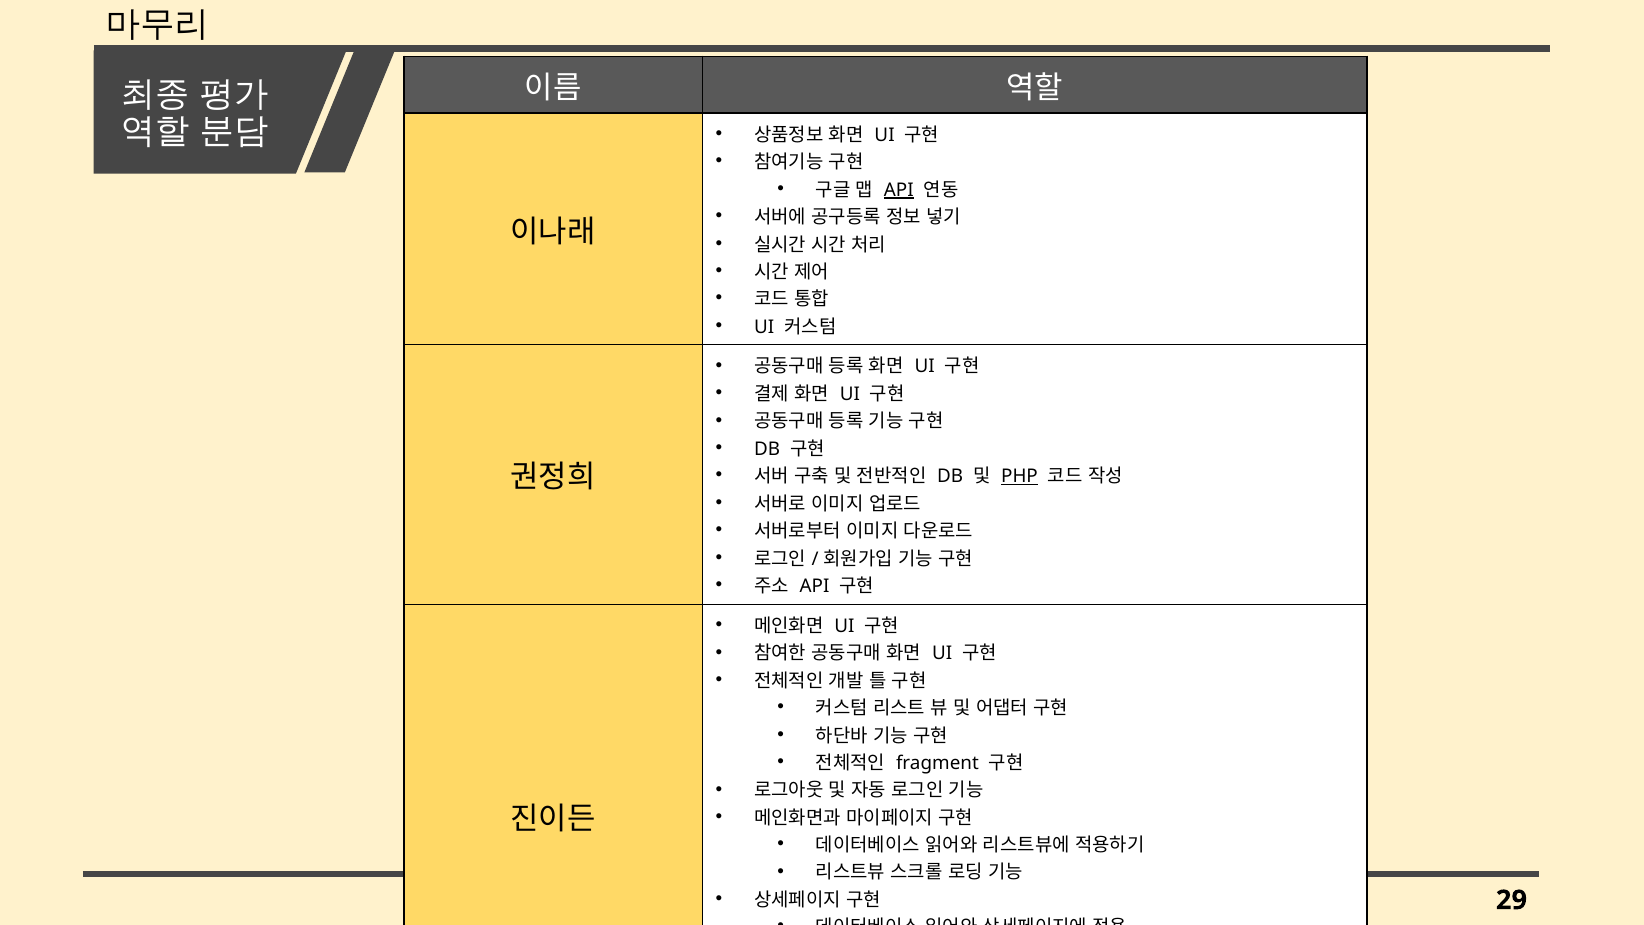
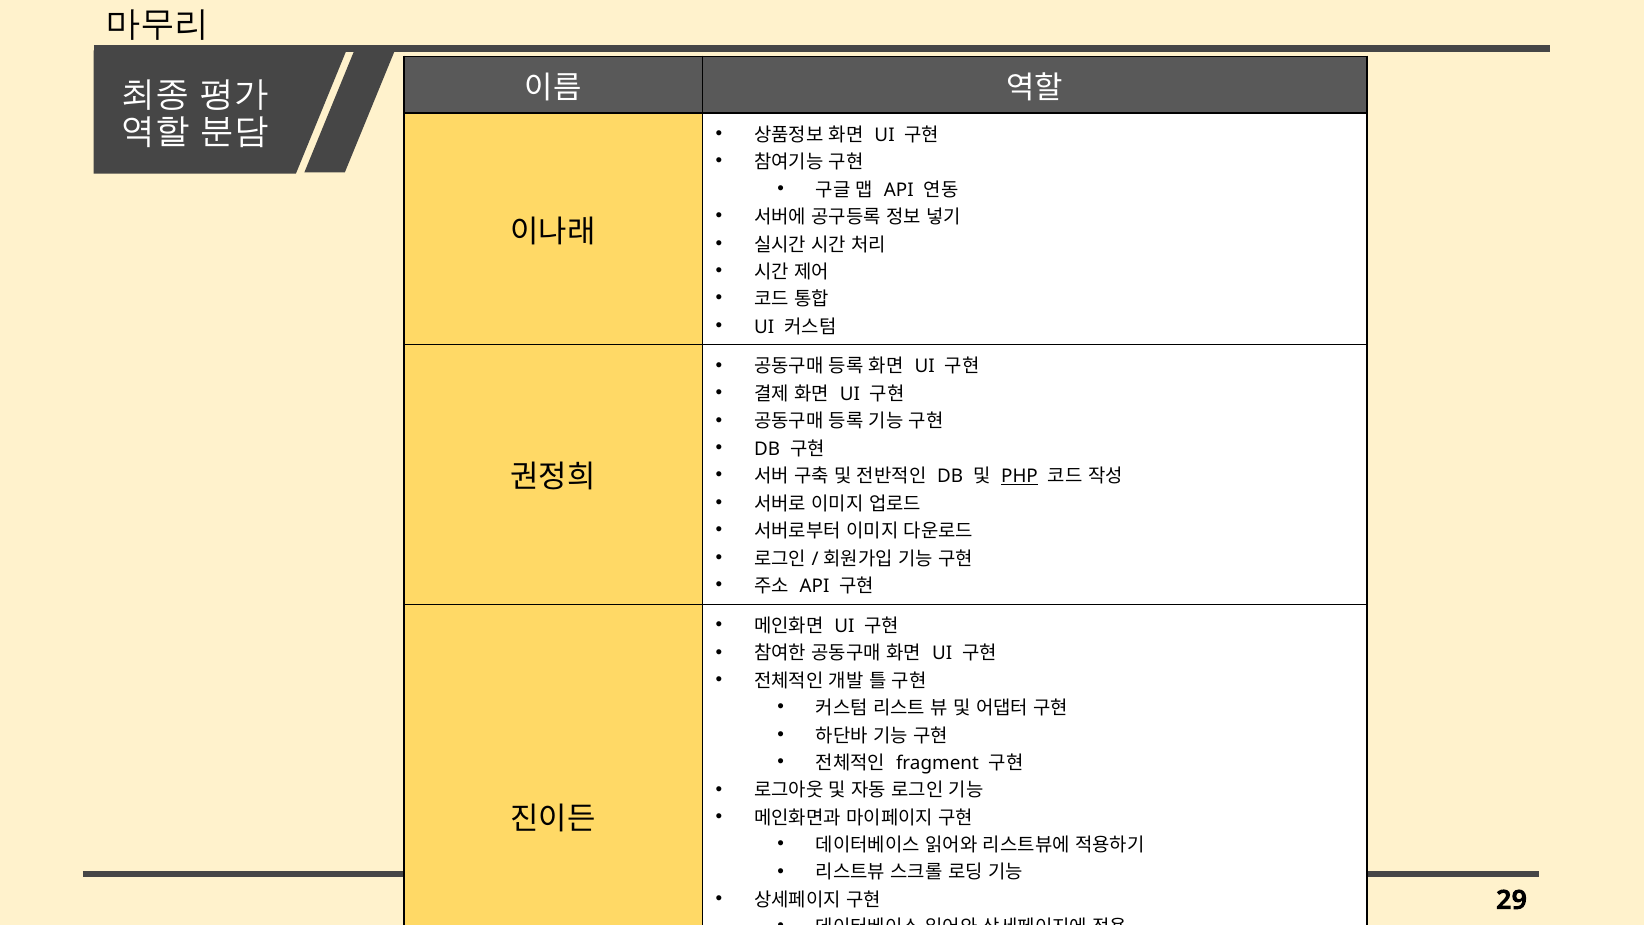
API at (899, 190) underline: present -> none
